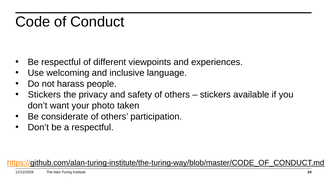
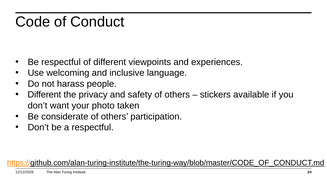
Stickers at (44, 95): Stickers -> Different
